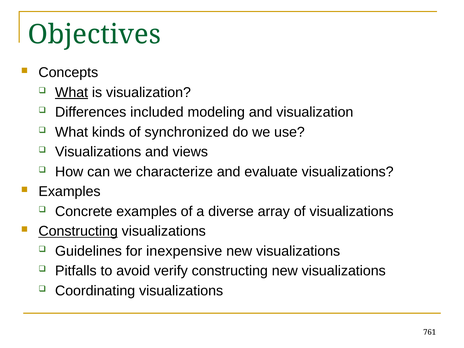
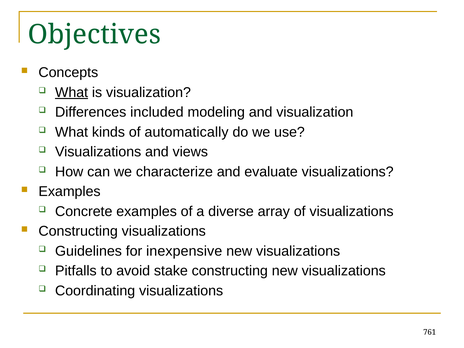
synchronized: synchronized -> automatically
Constructing at (78, 231) underline: present -> none
verify: verify -> stake
